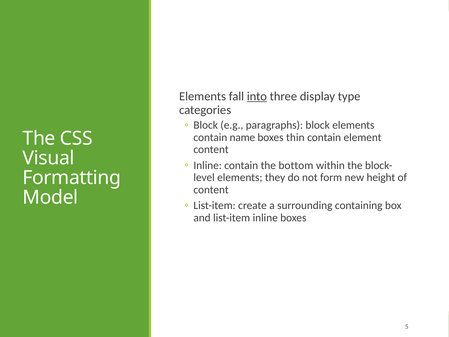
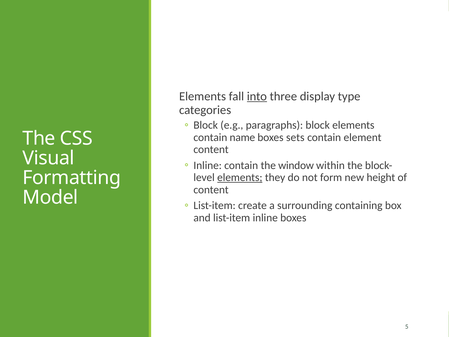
thin: thin -> sets
bottom: bottom -> window
elements at (240, 177) underline: none -> present
